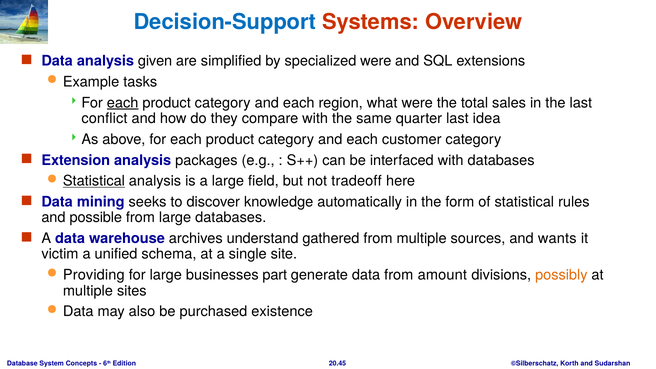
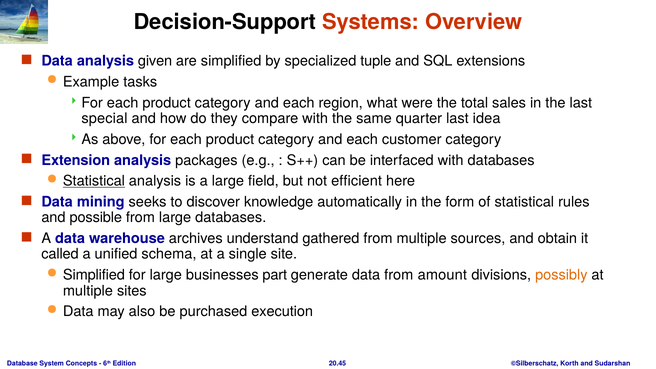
Decision-Support colour: blue -> black
specialized were: were -> tuple
each at (123, 103) underline: present -> none
conflict: conflict -> special
tradeoff: tradeoff -> efficient
wants: wants -> obtain
victim: victim -> called
Providing at (94, 275): Providing -> Simplified
existence: existence -> execution
